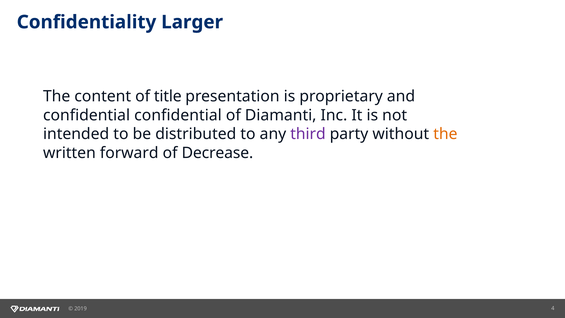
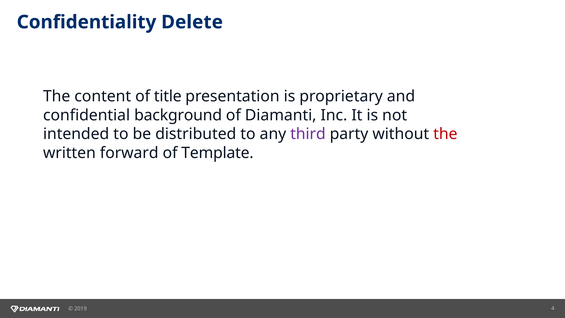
Larger: Larger -> Delete
confidential confidential: confidential -> background
the at (445, 134) colour: orange -> red
Decrease: Decrease -> Template
